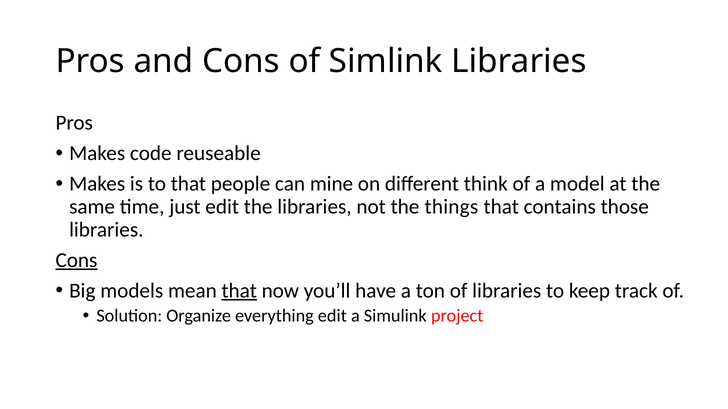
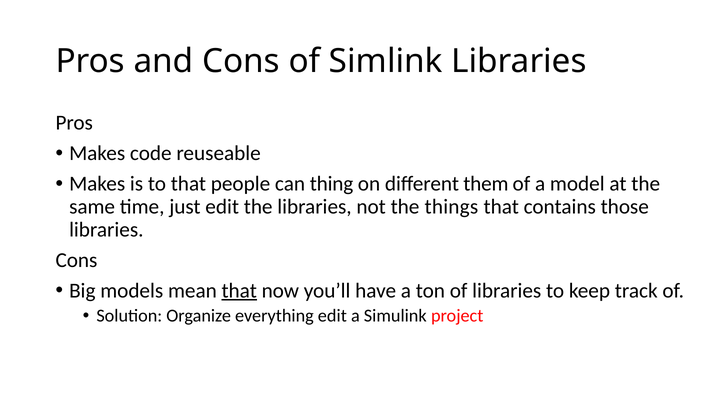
mine: mine -> thing
think: think -> them
Cons at (76, 261) underline: present -> none
